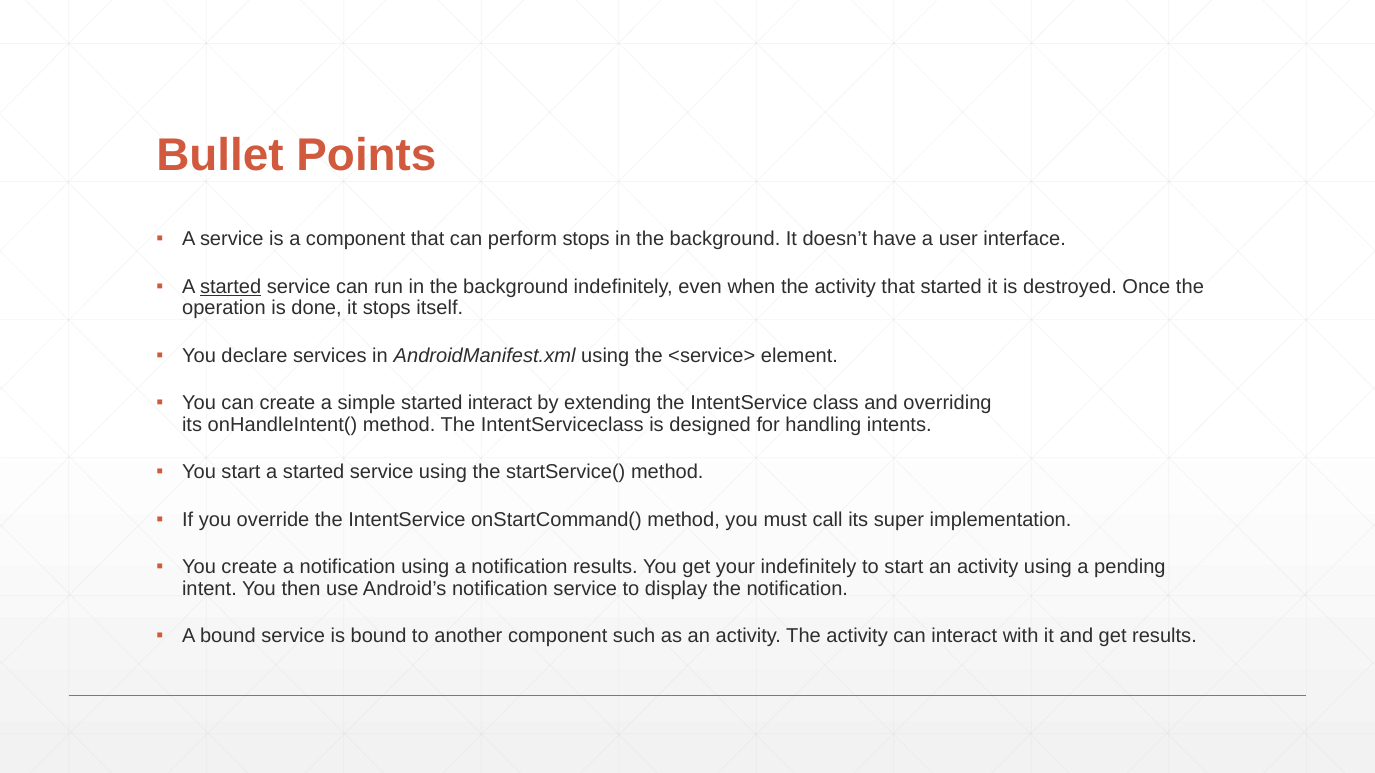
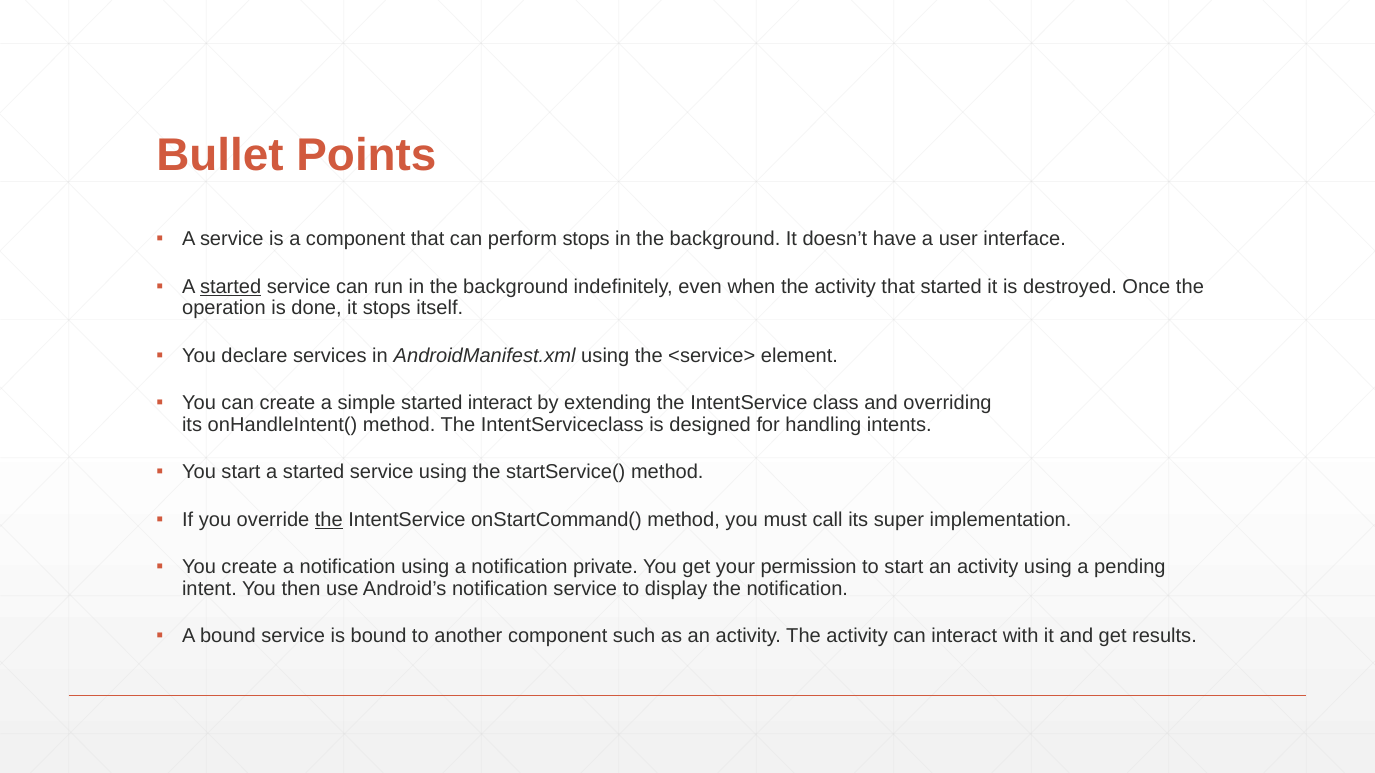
the at (329, 520) underline: none -> present
notification results: results -> private
your indefinitely: indefinitely -> permission
